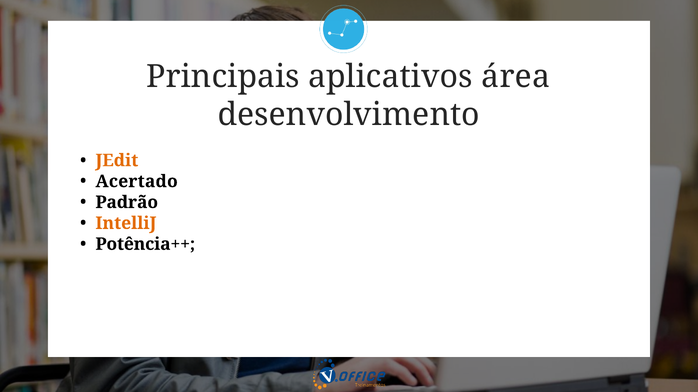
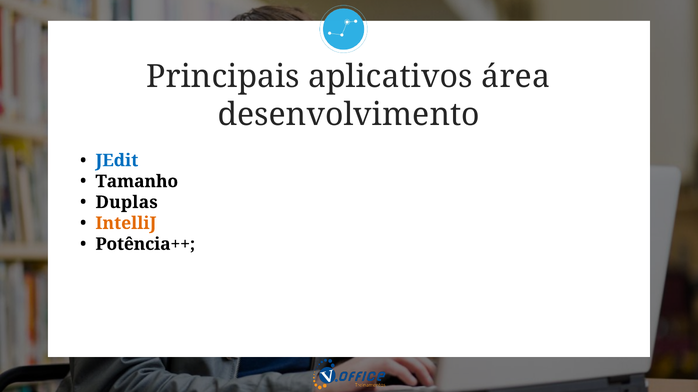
JEdit colour: orange -> blue
Acertado: Acertado -> Tamanho
Padrão: Padrão -> Duplas
